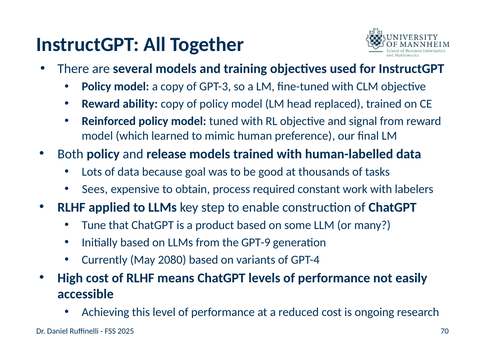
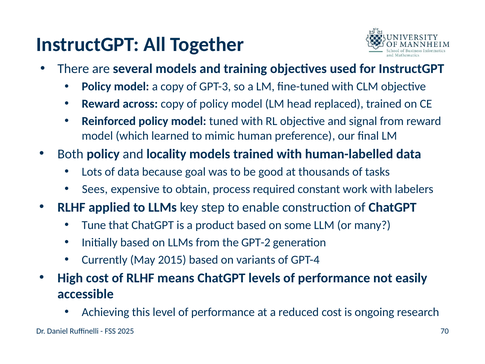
ability: ability -> across
release: release -> locality
GPT-9: GPT-9 -> GPT-2
2080: 2080 -> 2015
